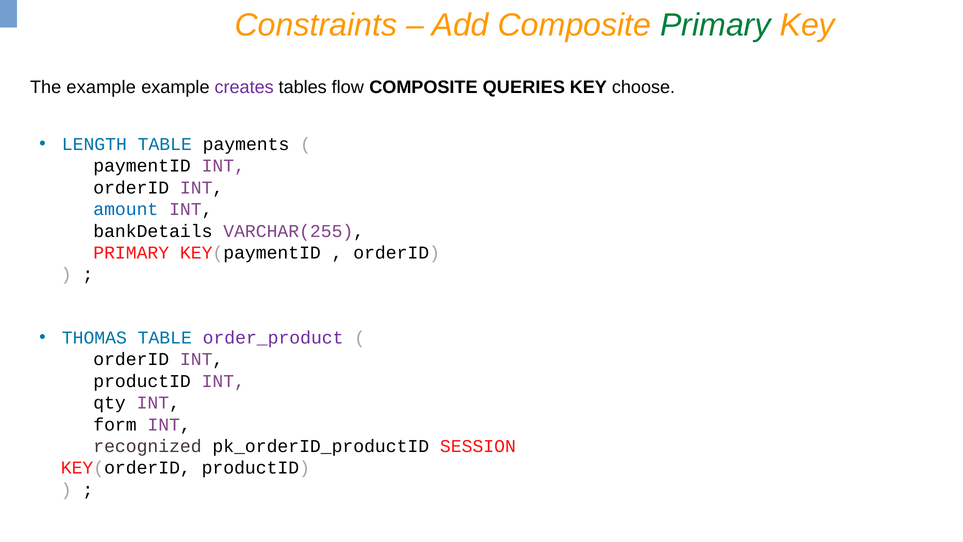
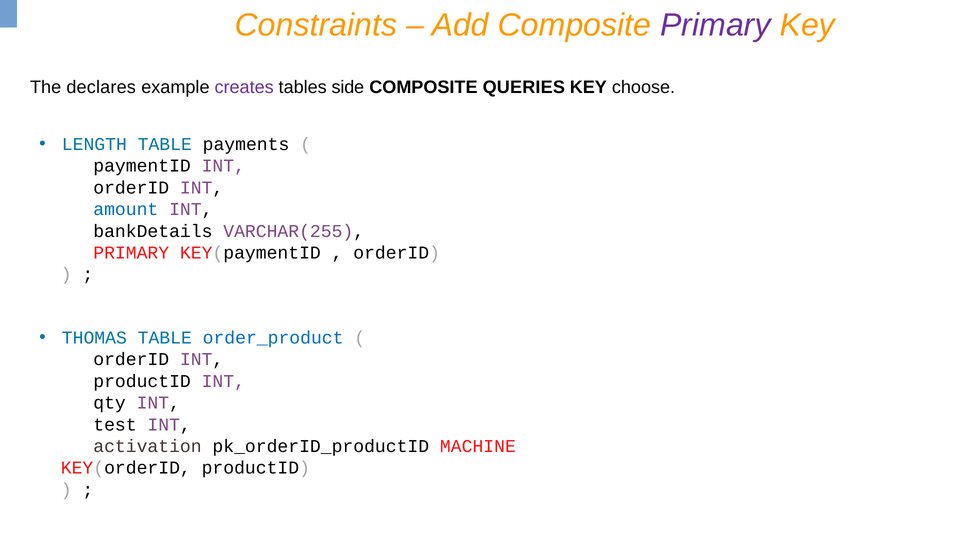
Primary at (715, 25) colour: green -> purple
The example: example -> declares
flow: flow -> side
order_product colour: purple -> blue
form: form -> test
recognized: recognized -> activation
SESSION: SESSION -> MACHINE
